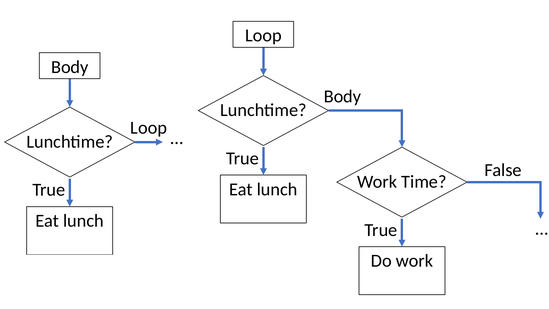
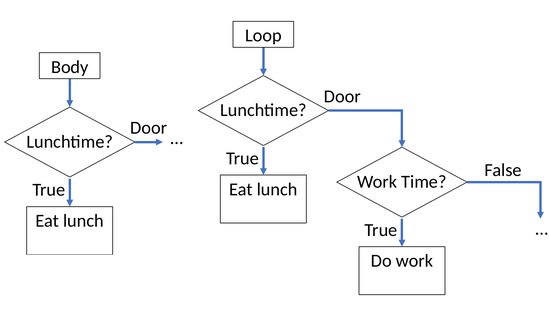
Body at (343, 96): Body -> Door
Loop at (149, 128): Loop -> Door
